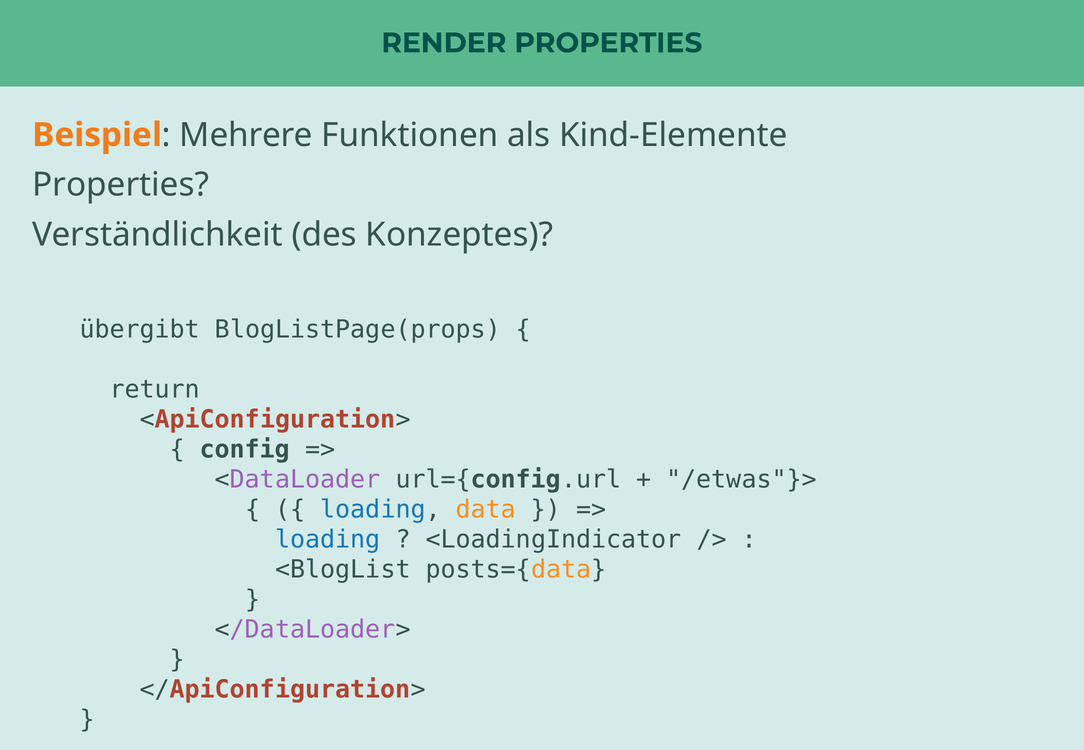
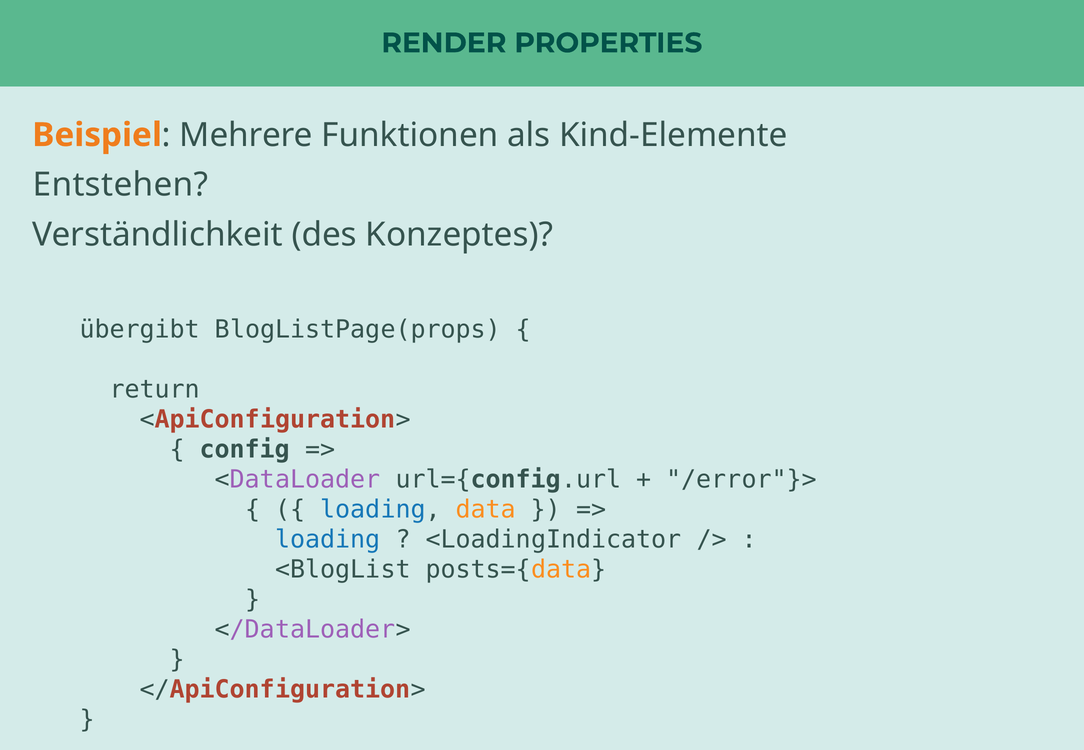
Properties at (121, 185): Properties -> Entstehen
/etwas"}>: /etwas"}> -> /error"}>
